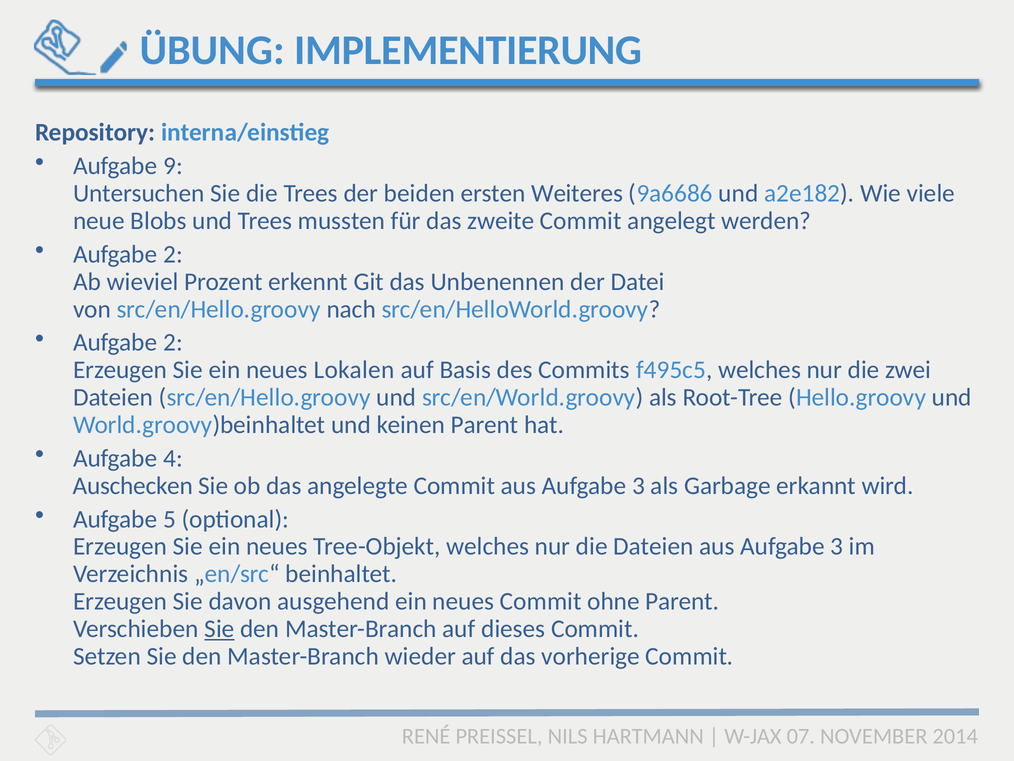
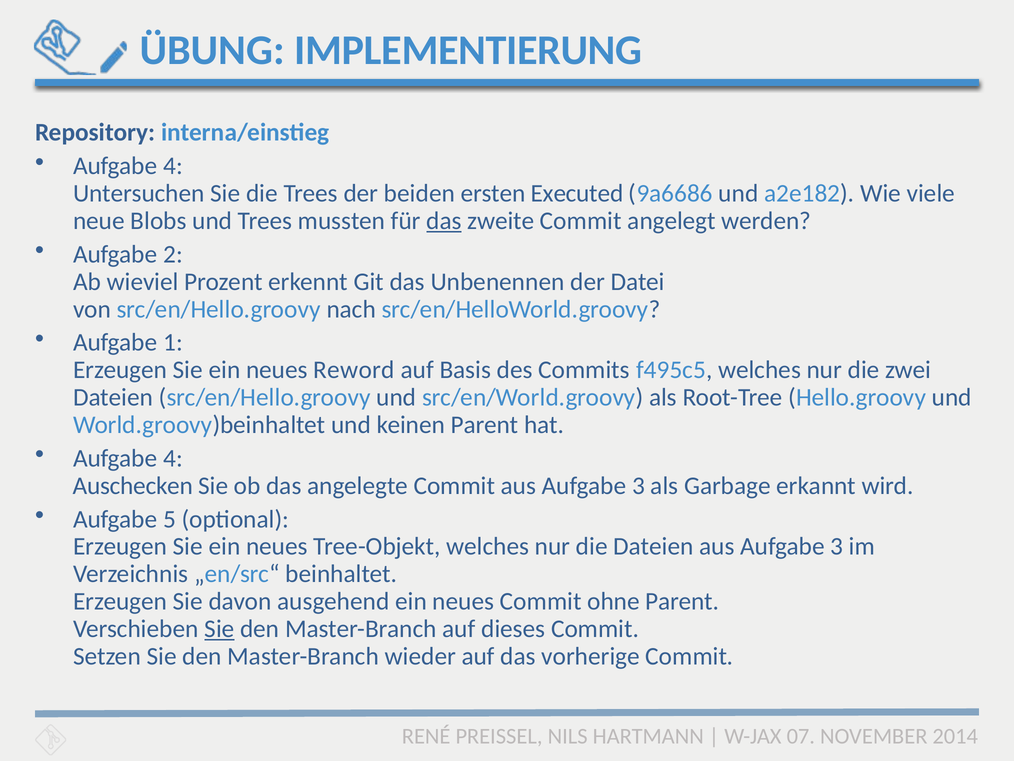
9 at (173, 166): 9 -> 4
Weiteres: Weiteres -> Executed
das at (444, 221) underline: none -> present
2 at (173, 342): 2 -> 1
Lokalen: Lokalen -> Reword
